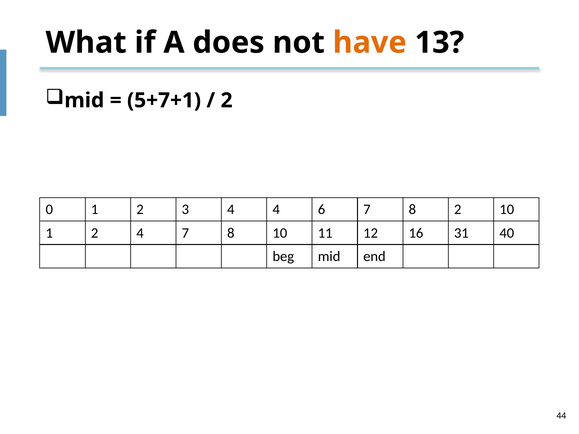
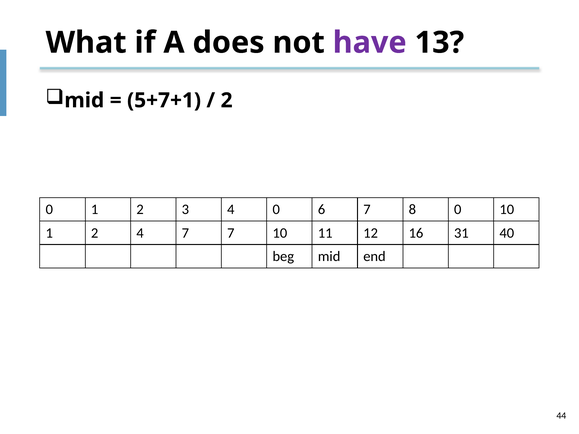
have colour: orange -> purple
4 4: 4 -> 0
8 2: 2 -> 0
4 7 8: 8 -> 7
